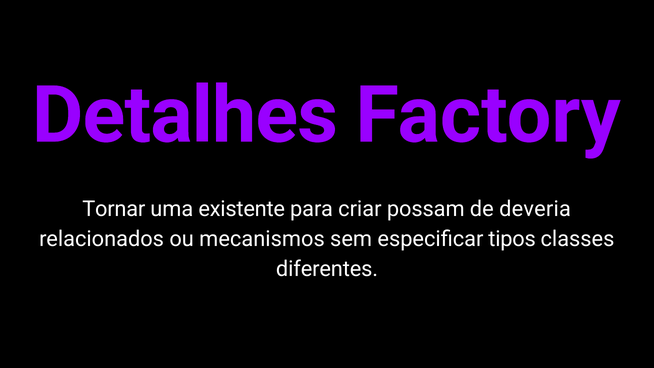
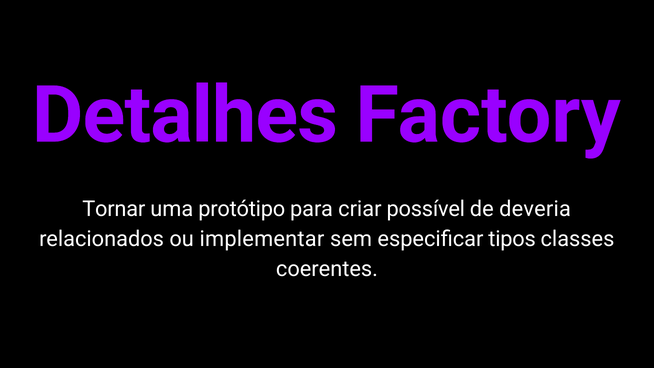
existente: existente -> protótipo
possam: possam -> possível
mecanismos: mecanismos -> implementar
diferentes: diferentes -> coerentes
